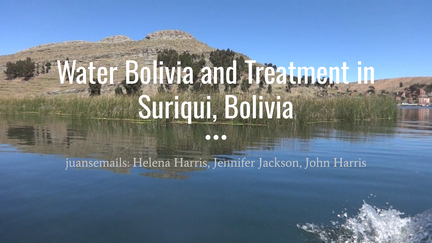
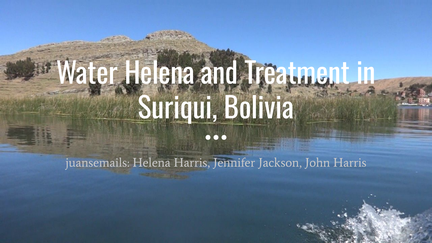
Water Bolivia: Bolivia -> Helena
